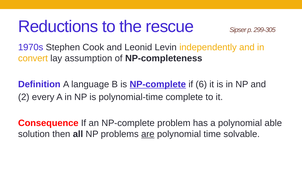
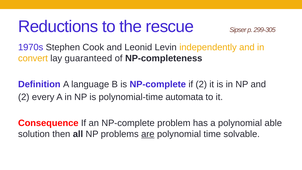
assumption: assumption -> guaranteed
NP-complete at (158, 84) underline: present -> none
if 6: 6 -> 2
complete: complete -> automata
